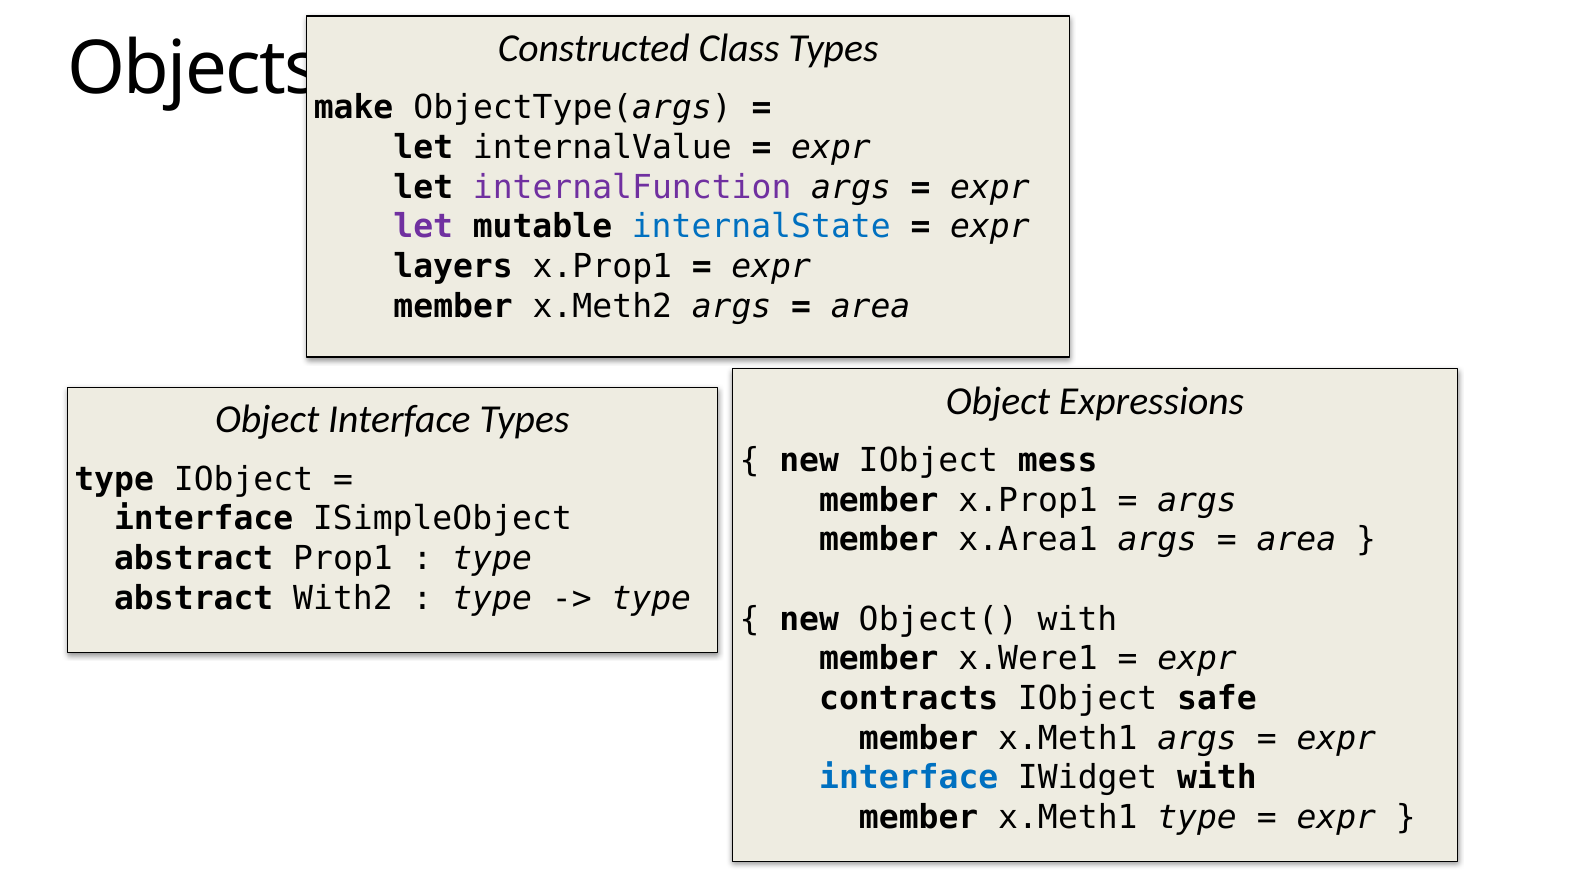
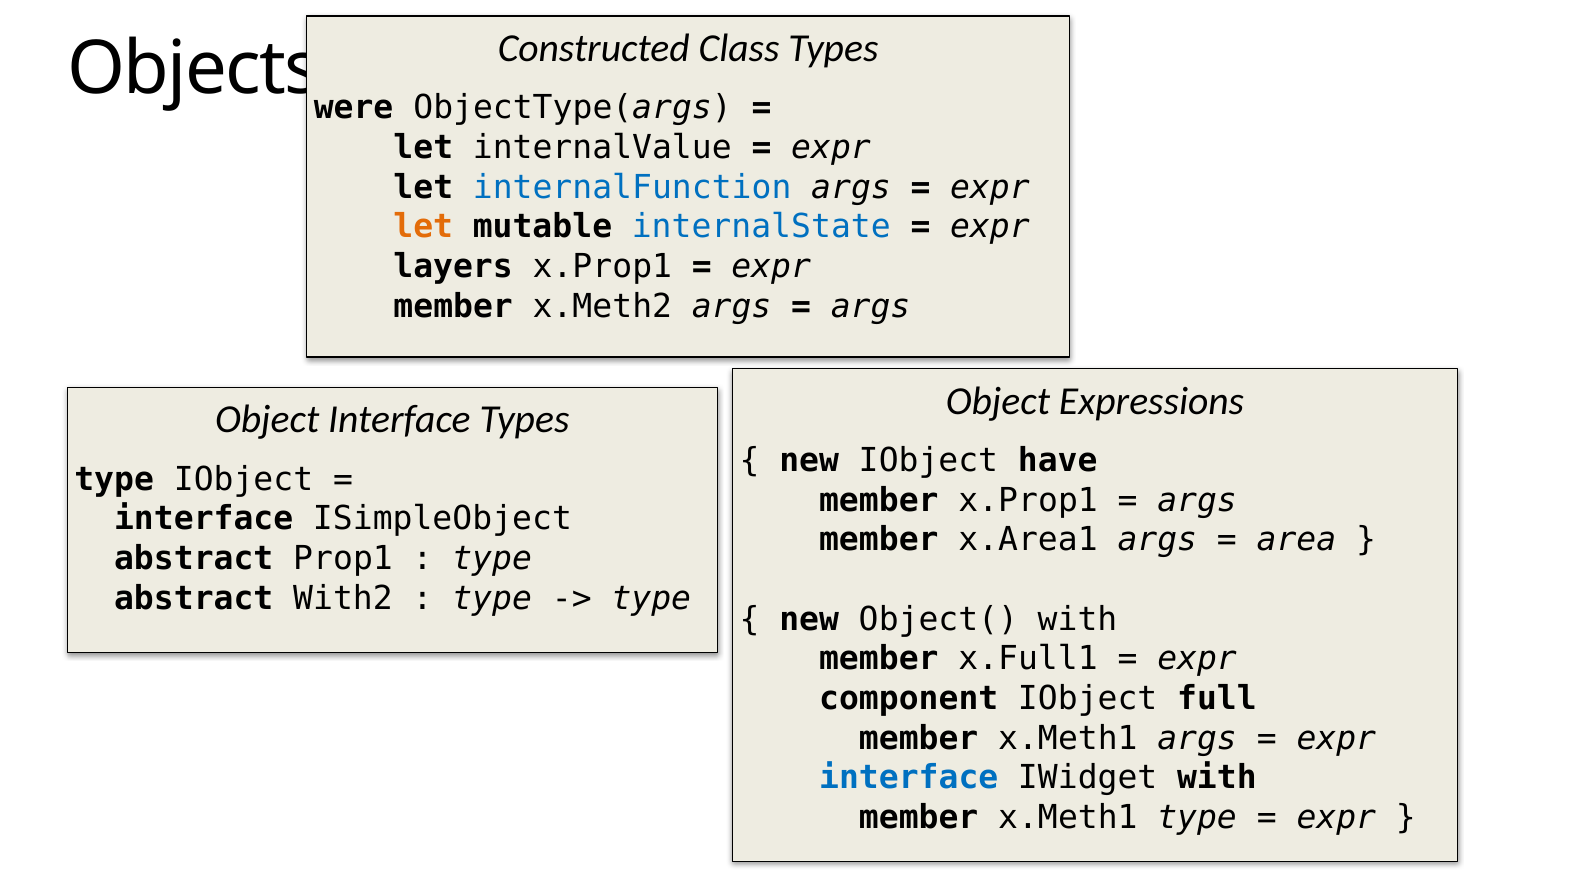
make: make -> were
internalFunction colour: purple -> blue
let at (423, 227) colour: purple -> orange
area at (871, 306): area -> args
mess: mess -> have
x.Were1: x.Were1 -> x.Full1
contracts: contracts -> component
safe: safe -> full
